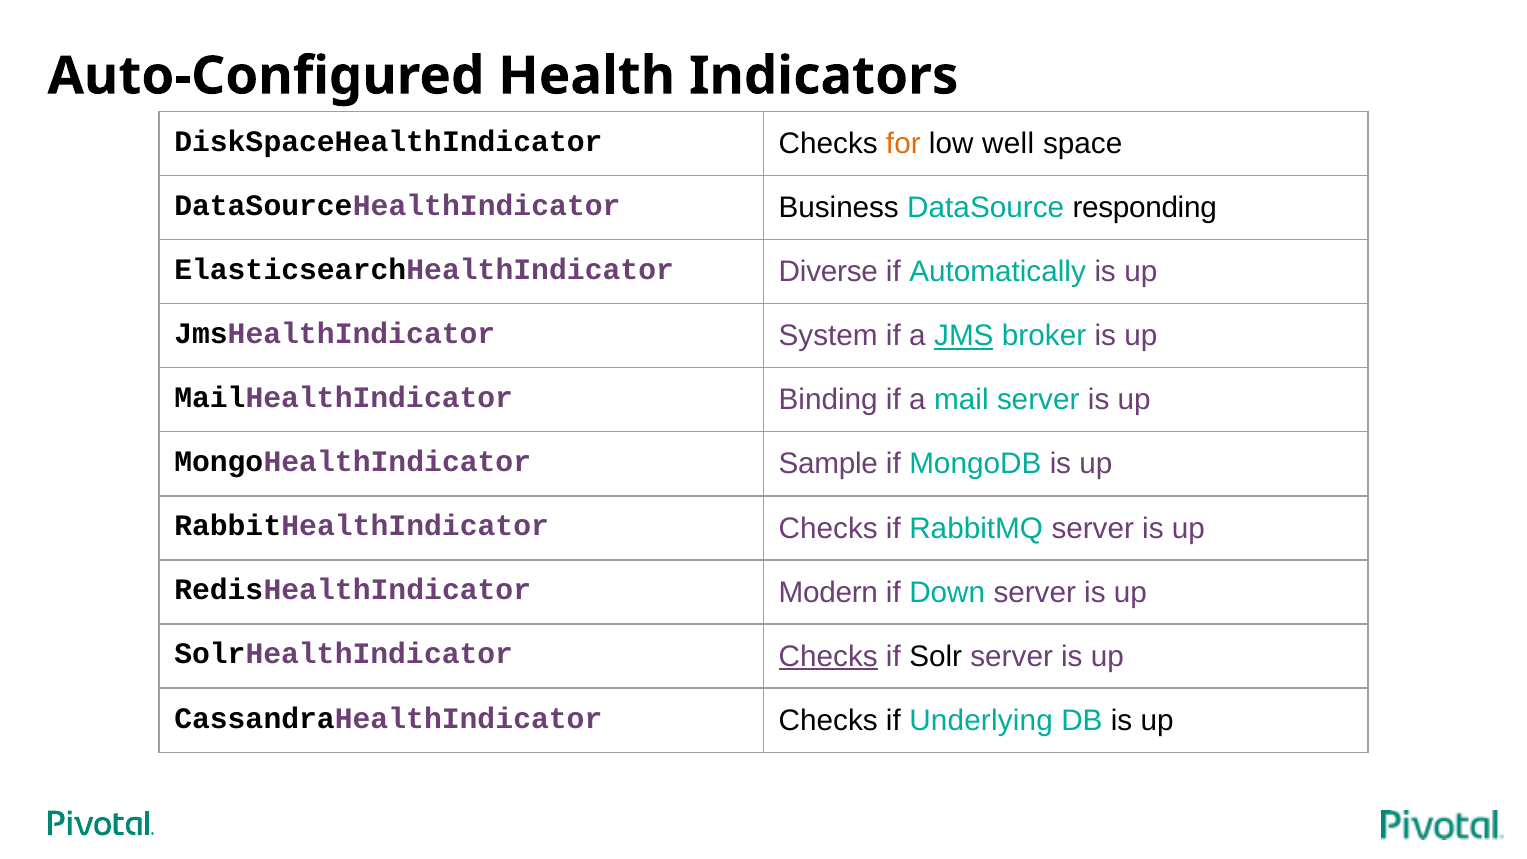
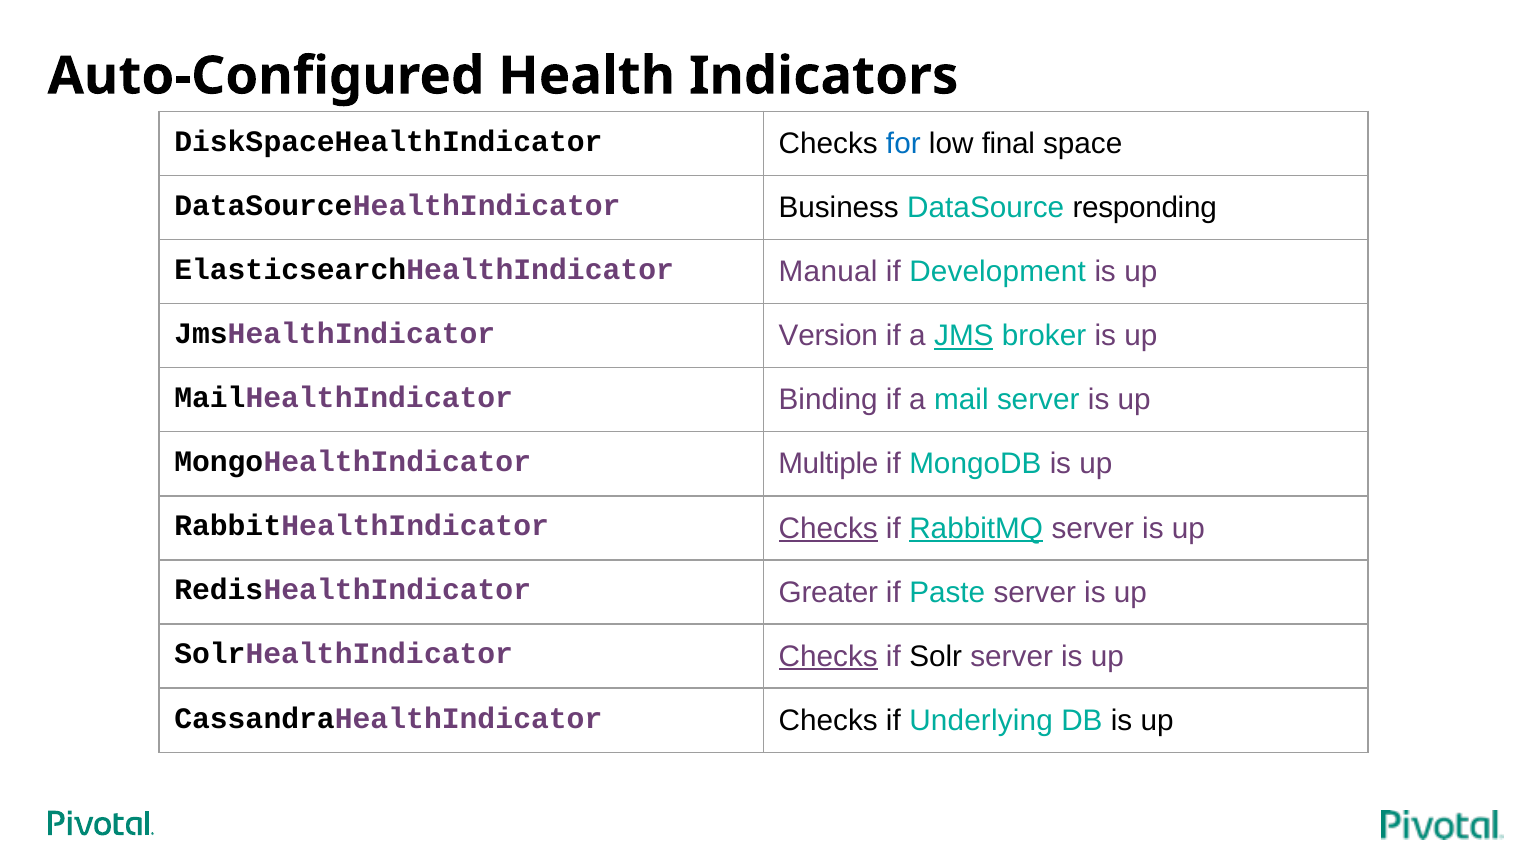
for colour: orange -> blue
well: well -> final
Diverse: Diverse -> Manual
Automatically: Automatically -> Development
System: System -> Version
Sample: Sample -> Multiple
Checks at (828, 528) underline: none -> present
RabbitMQ underline: none -> present
Modern: Modern -> Greater
Down: Down -> Paste
